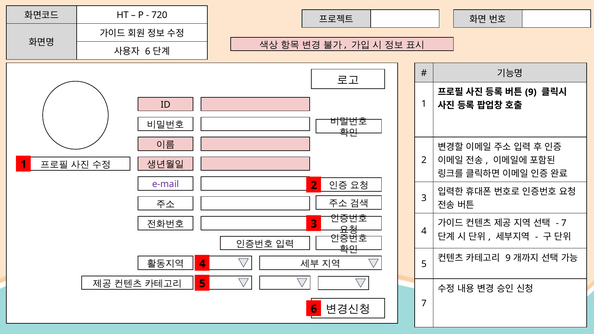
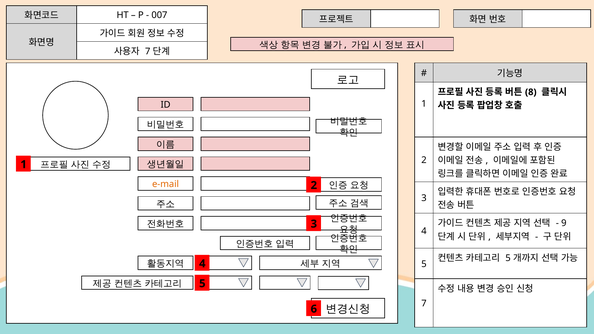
720: 720 -> 007
6 at (148, 51): 6 -> 7
9 at (531, 92): 9 -> 8
e-mail colour: purple -> orange
7 at (564, 223): 7 -> 9
9 at (508, 258): 9 -> 5
